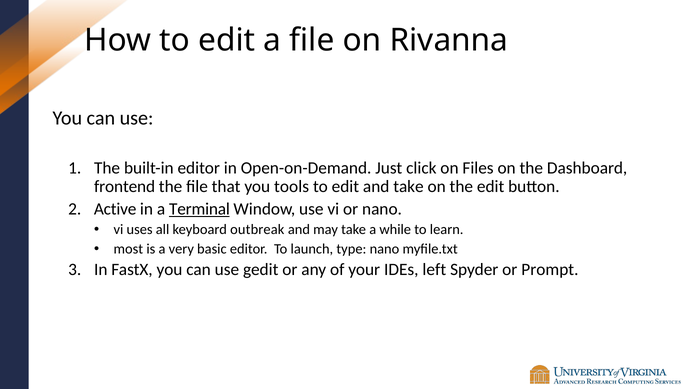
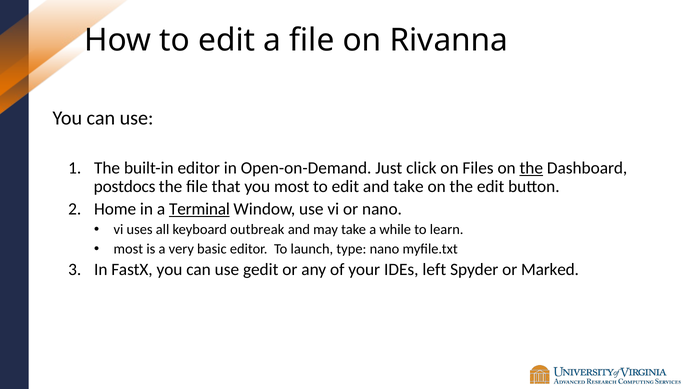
the at (531, 168) underline: none -> present
frontend: frontend -> postdocs
you tools: tools -> most
Active: Active -> Home
Prompt: Prompt -> Marked
